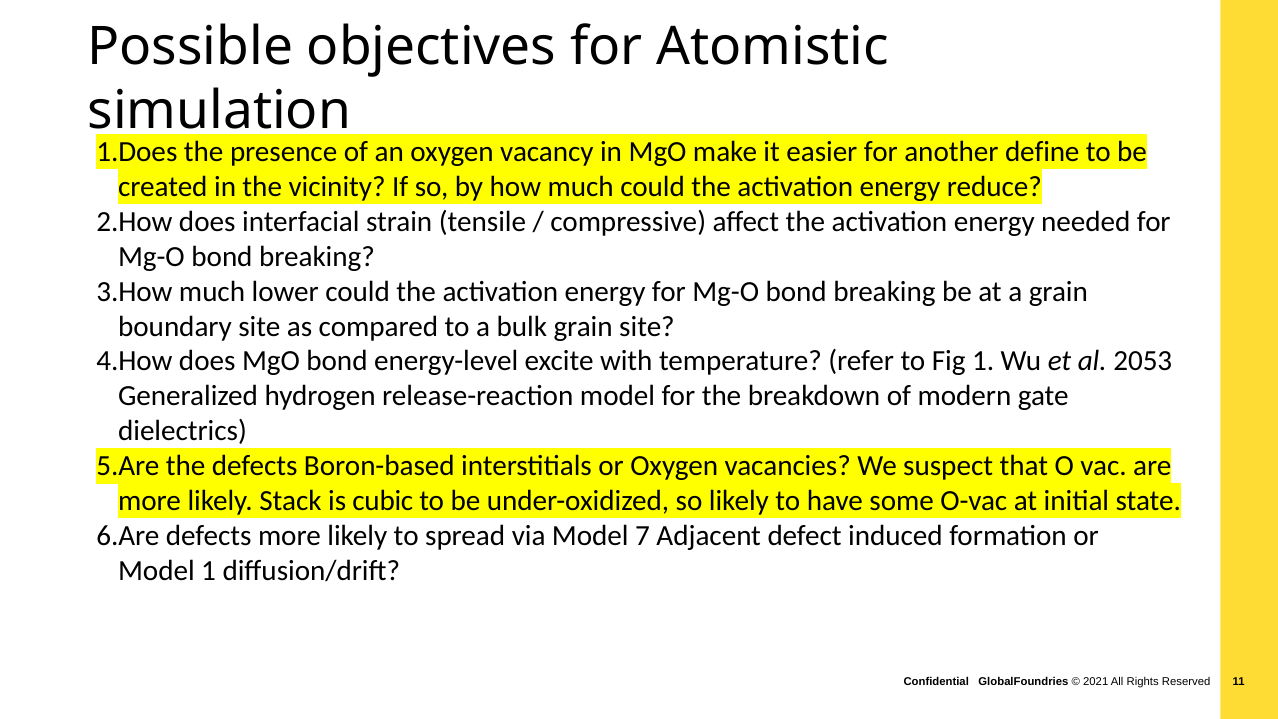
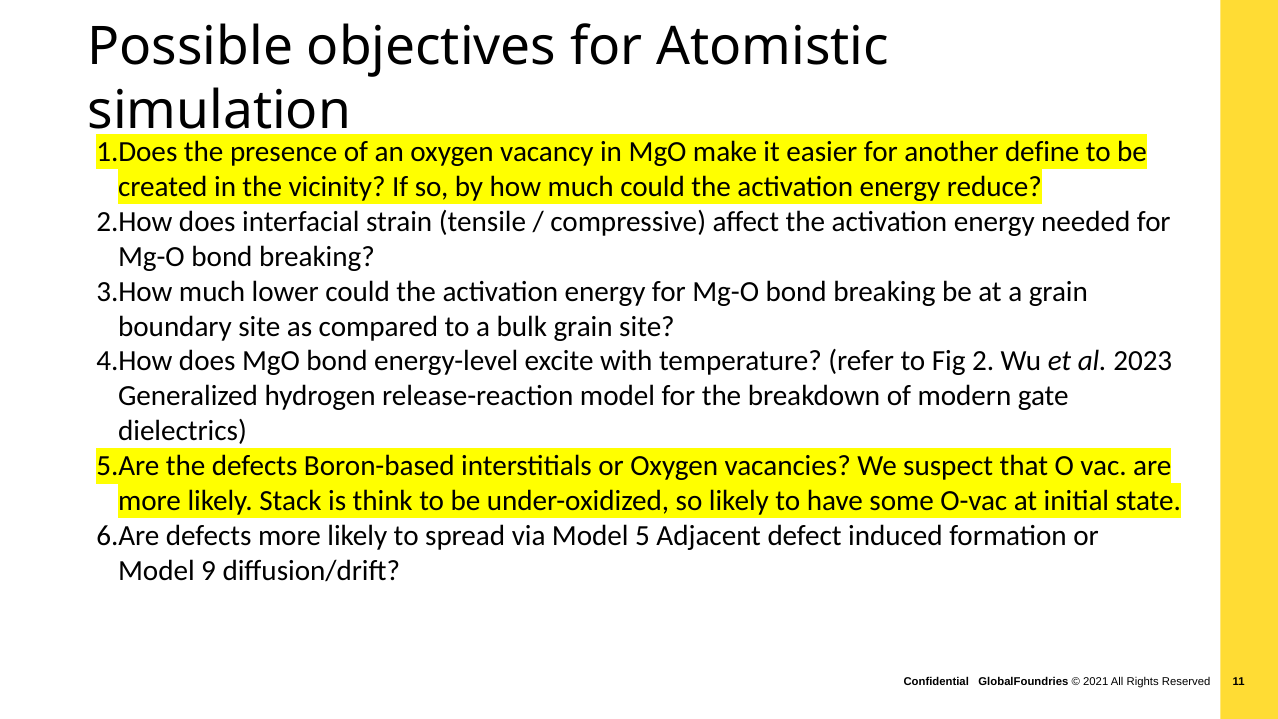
Fig 1: 1 -> 2
2053: 2053 -> 2023
cubic: cubic -> think
7: 7 -> 5
Model 1: 1 -> 9
